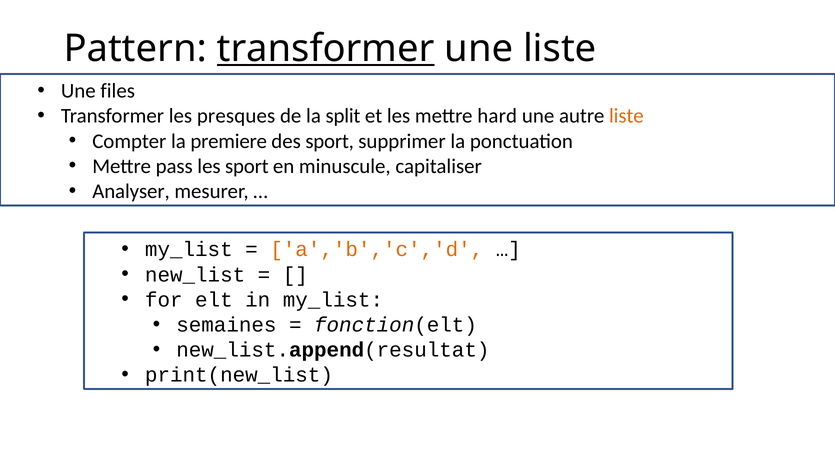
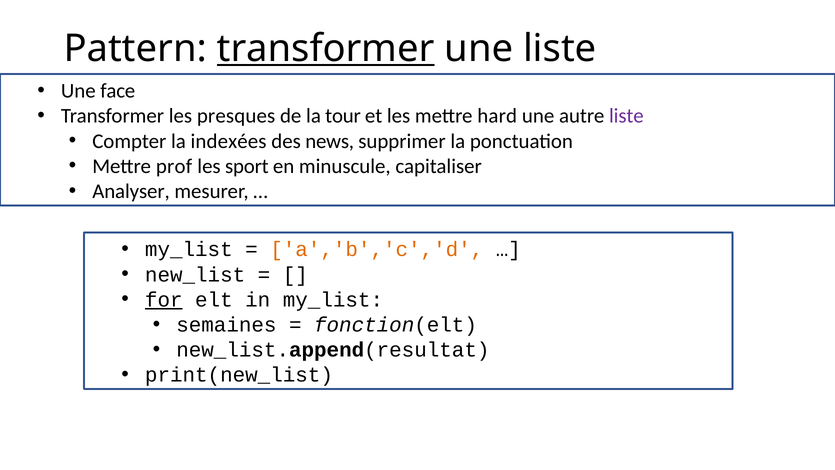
files: files -> face
split: split -> tour
liste at (626, 116) colour: orange -> purple
premiere: premiere -> indexées
des sport: sport -> news
pass: pass -> prof
for underline: none -> present
